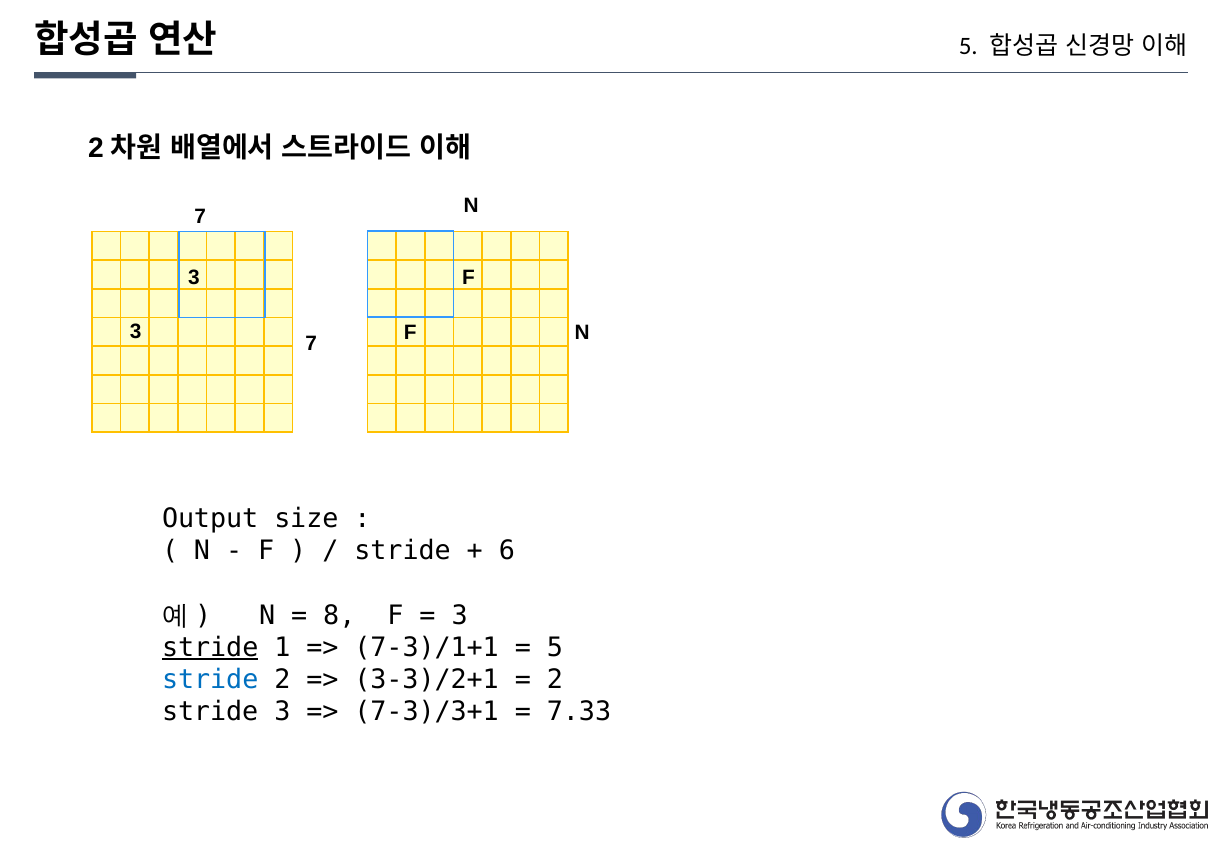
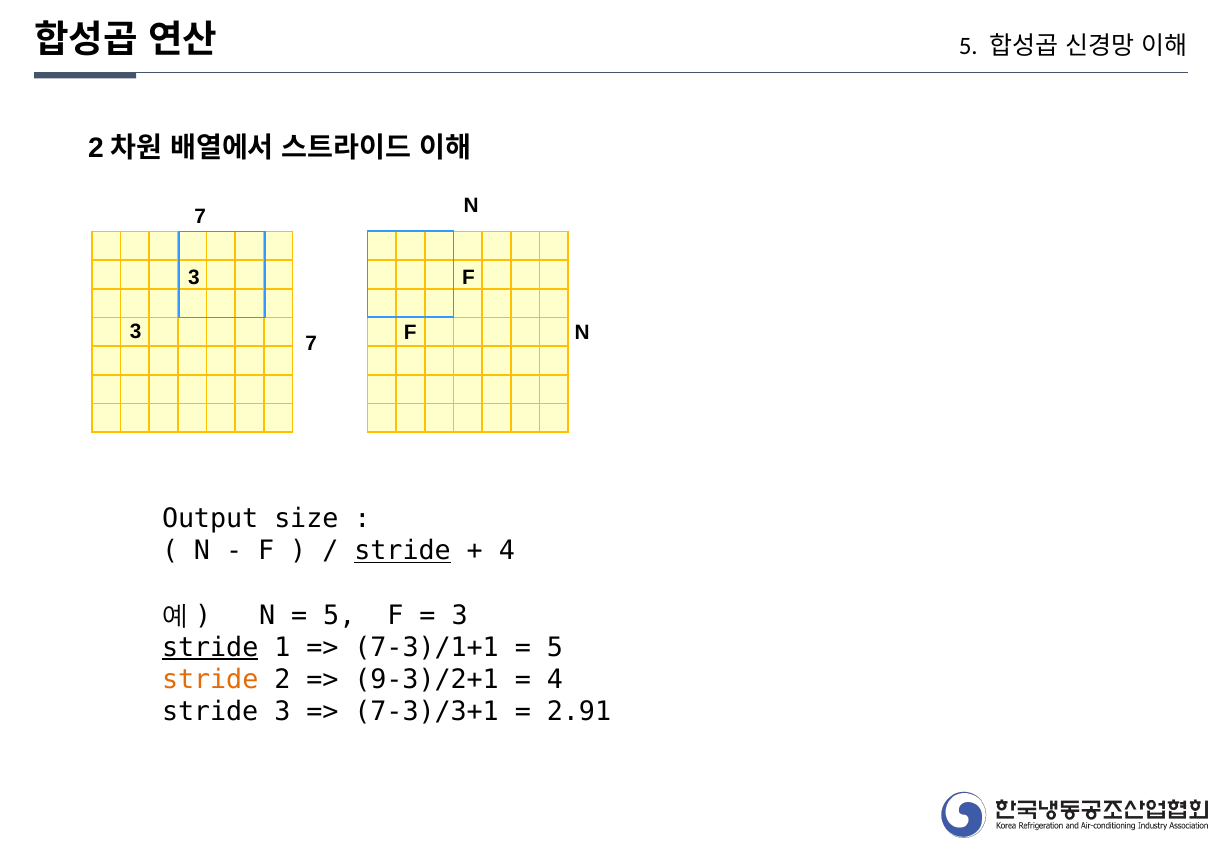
stride at (403, 551) underline: none -> present
6 at (507, 551): 6 -> 4
8 at (339, 615): 8 -> 5
stride at (210, 680) colour: blue -> orange
3-3)/2+1: 3-3)/2+1 -> 9-3)/2+1
2 at (555, 680): 2 -> 4
7.33: 7.33 -> 2.91
